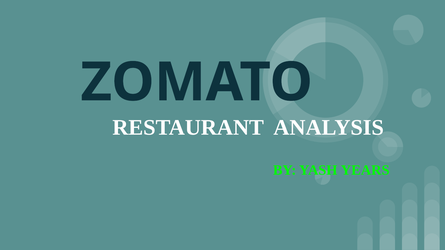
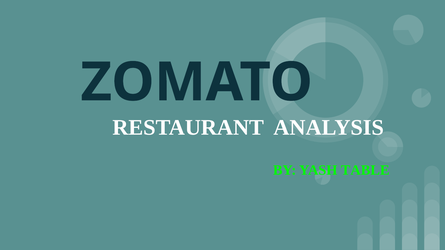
YEARS: YEARS -> TABLE
